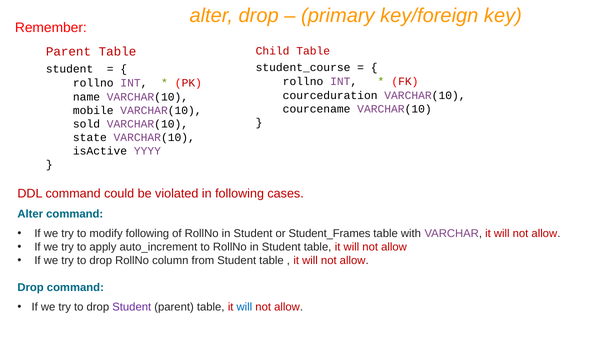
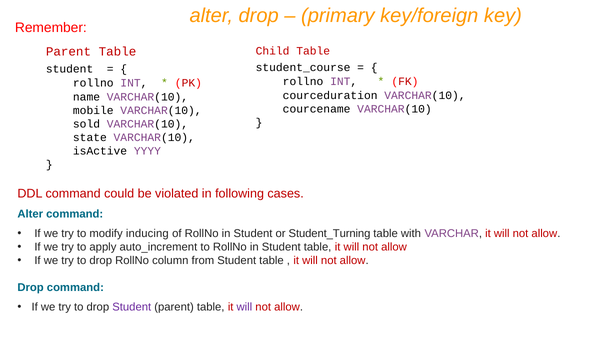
modify following: following -> inducing
Student_Frames: Student_Frames -> Student_Turning
will at (244, 308) colour: blue -> purple
